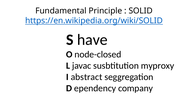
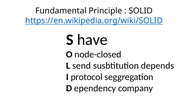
javac: javac -> send
myproxy: myproxy -> depends
abstract: abstract -> protocol
